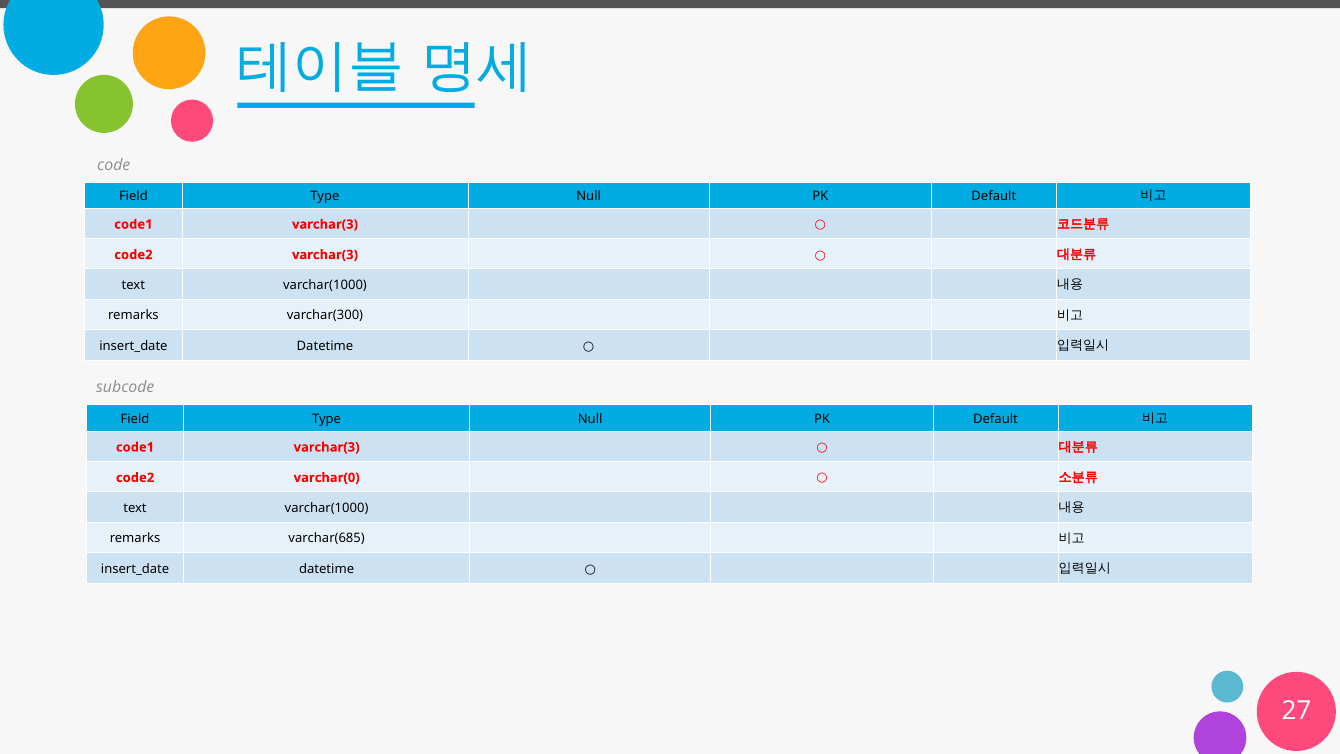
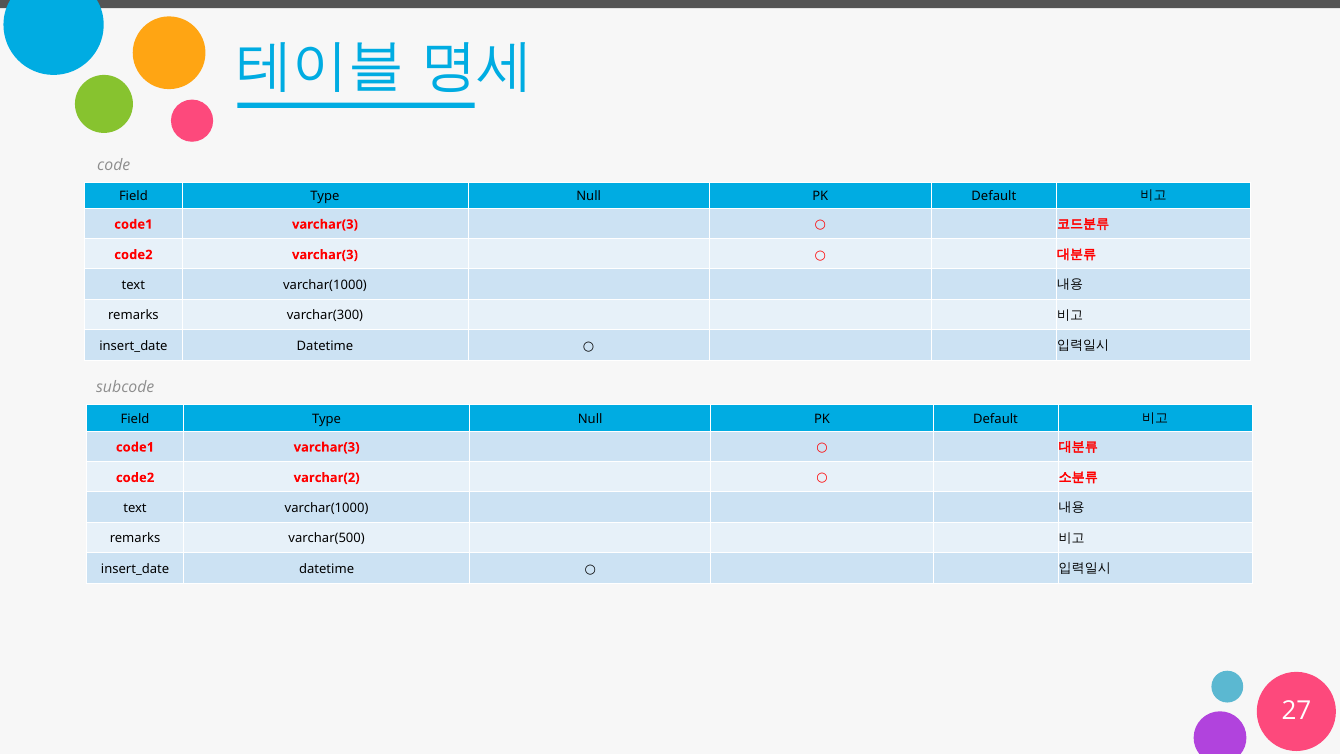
varchar(0: varchar(0 -> varchar(2
varchar(685: varchar(685 -> varchar(500
